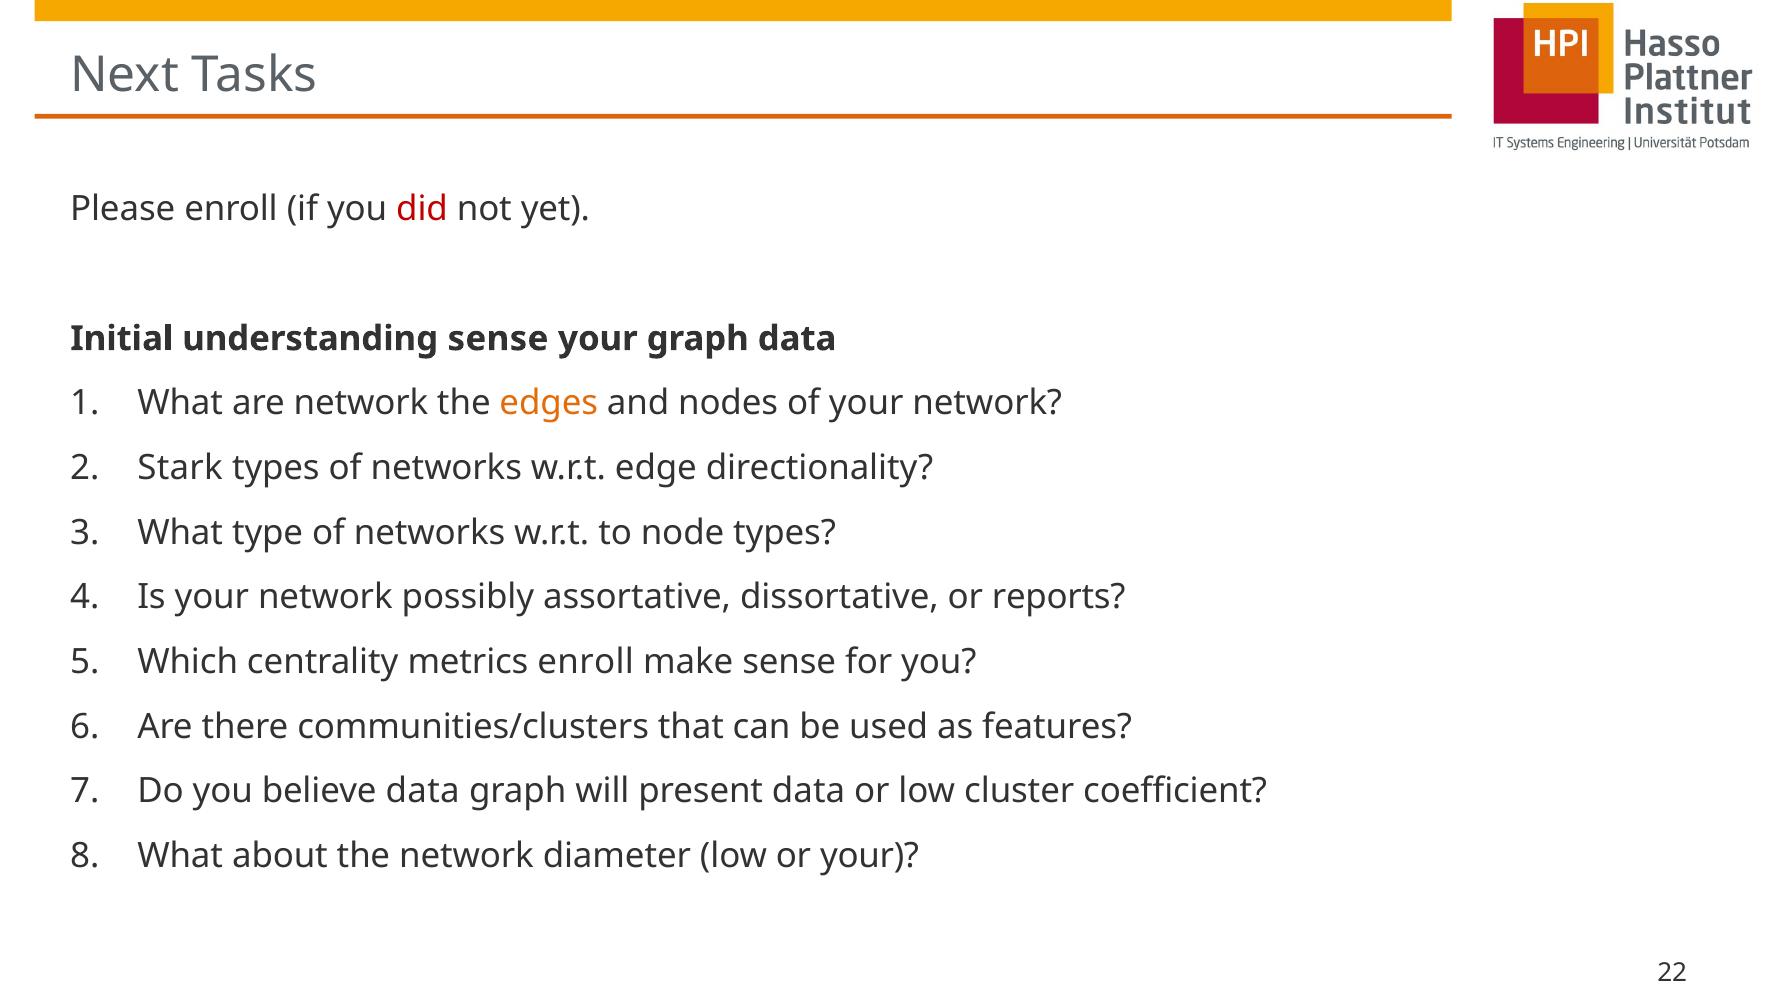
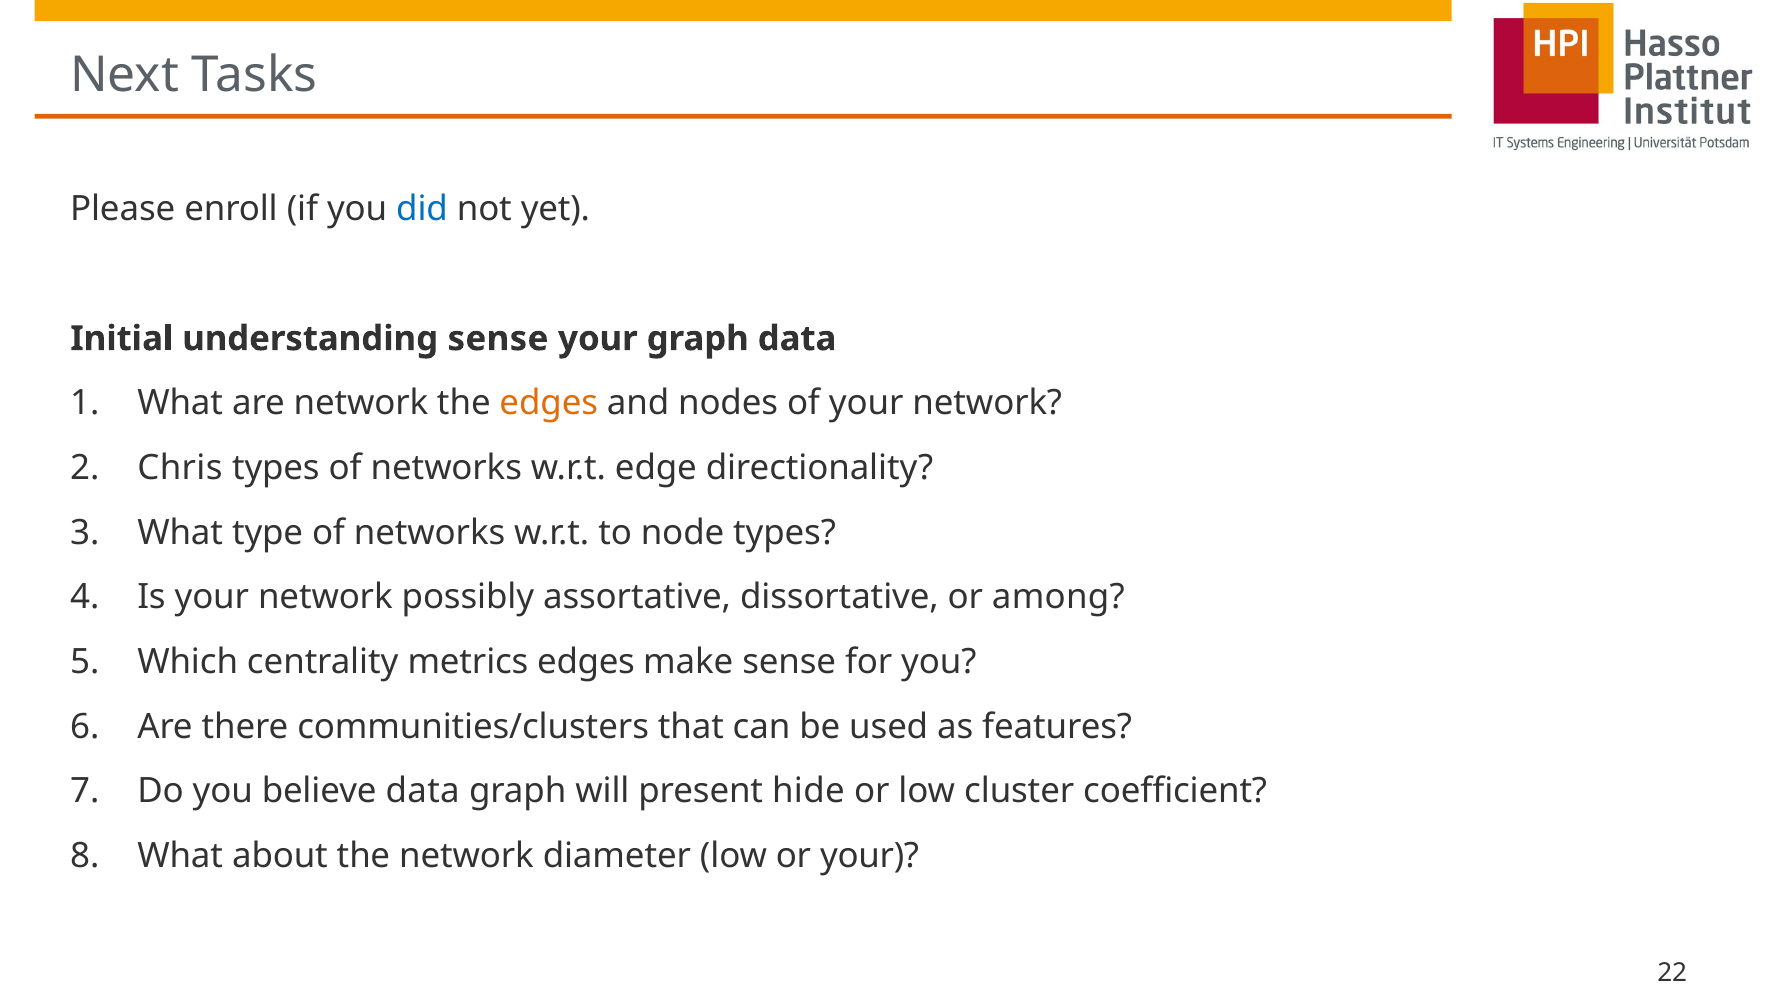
did colour: red -> blue
Stark: Stark -> Chris
reports: reports -> among
metrics enroll: enroll -> edges
present data: data -> hide
